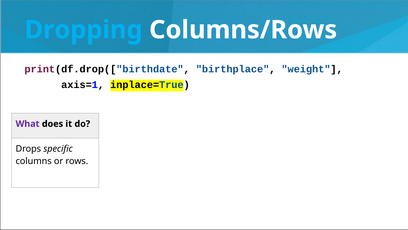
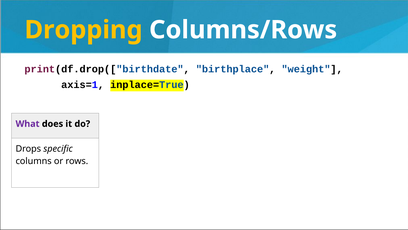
Dropping colour: light blue -> yellow
